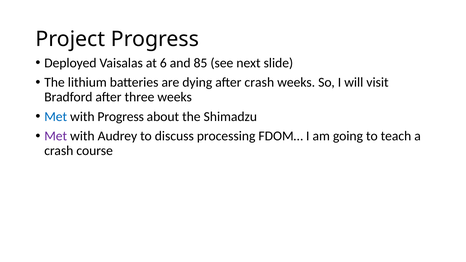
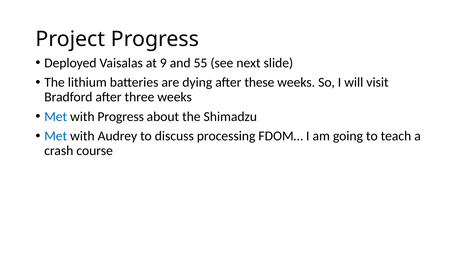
6: 6 -> 9
85: 85 -> 55
after crash: crash -> these
Met at (56, 136) colour: purple -> blue
